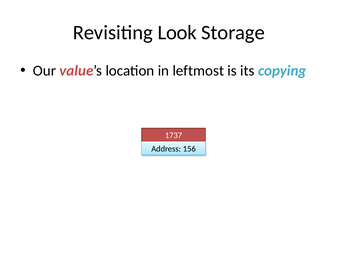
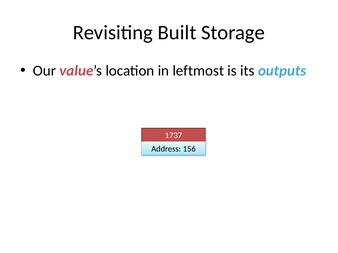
Look: Look -> Built
copying: copying -> outputs
